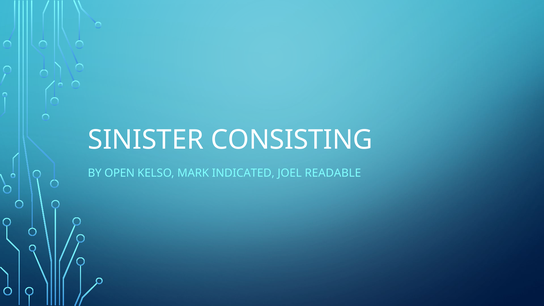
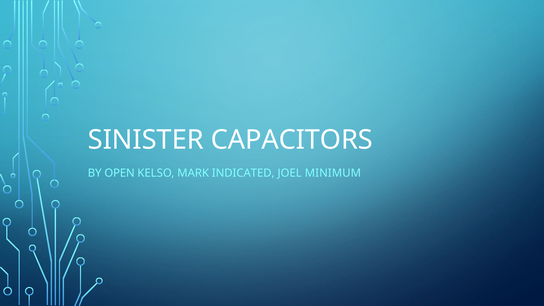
CONSISTING: CONSISTING -> CAPACITORS
READABLE: READABLE -> MINIMUM
